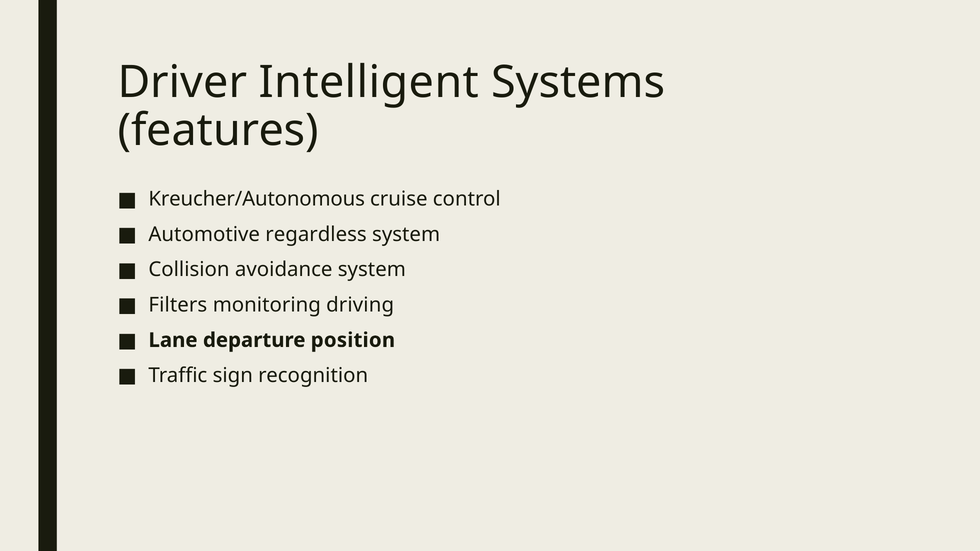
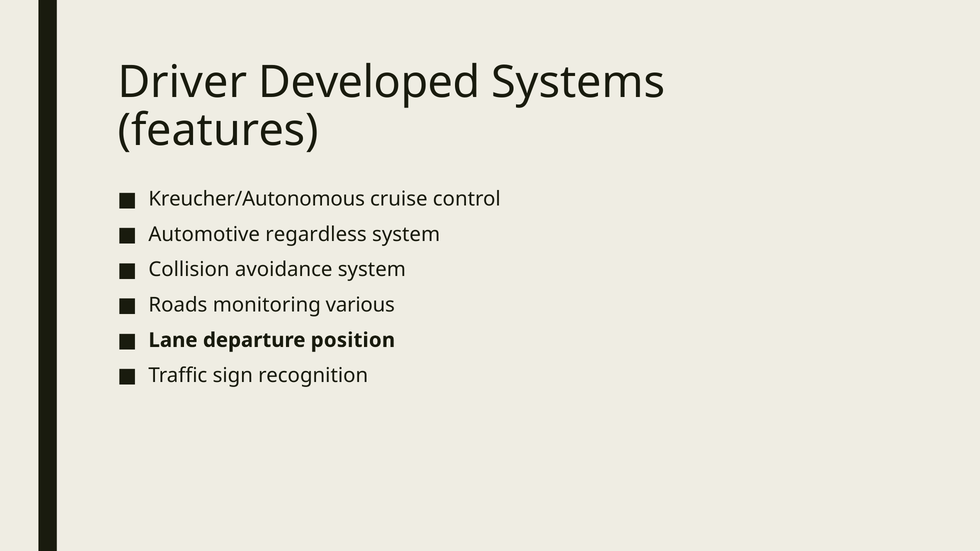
Intelligent: Intelligent -> Developed
Filters: Filters -> Roads
driving: driving -> various
